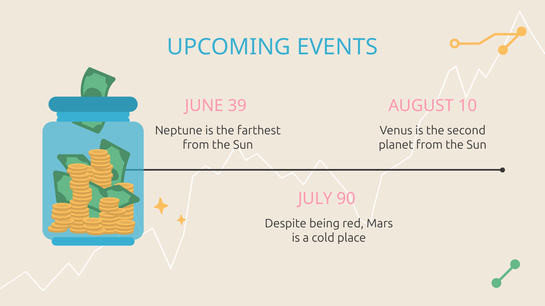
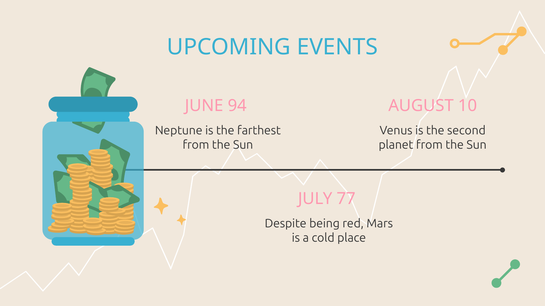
39: 39 -> 94
90: 90 -> 77
